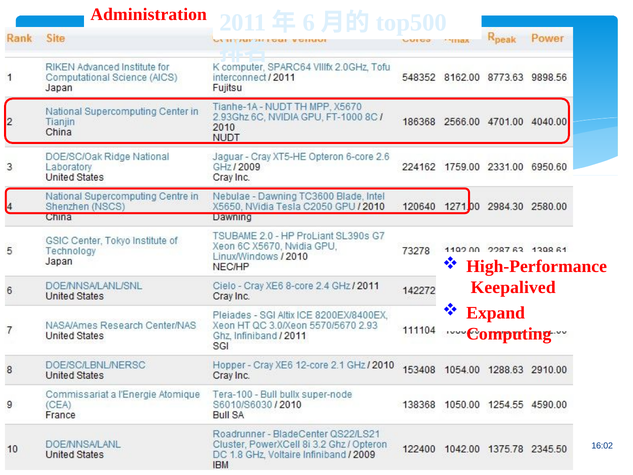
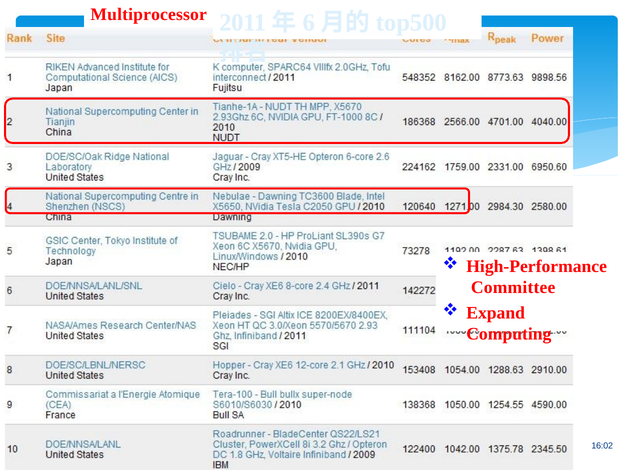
Administration: Administration -> Multiprocessor
Keepalived: Keepalived -> Committee
